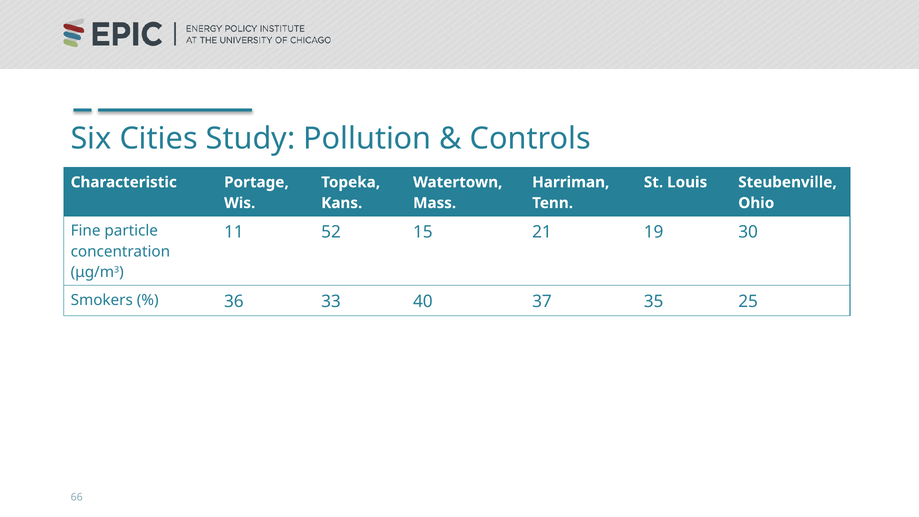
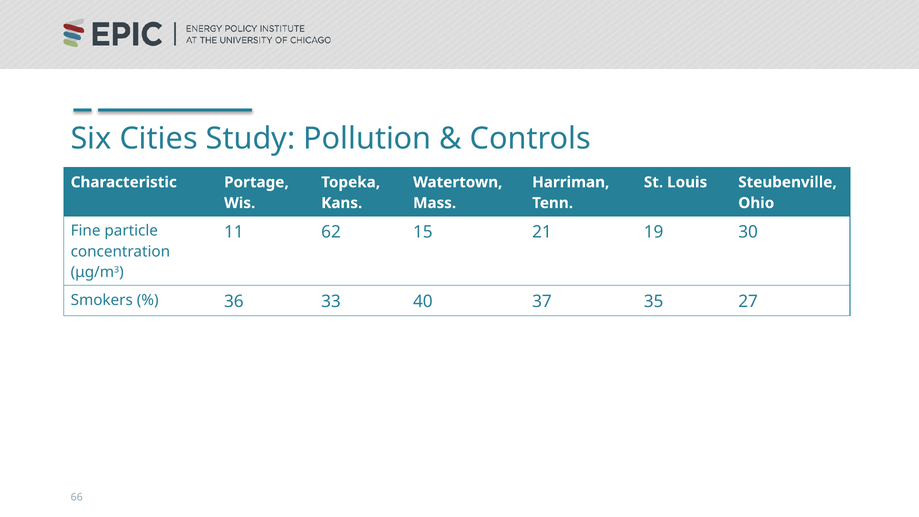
52: 52 -> 62
25: 25 -> 27
